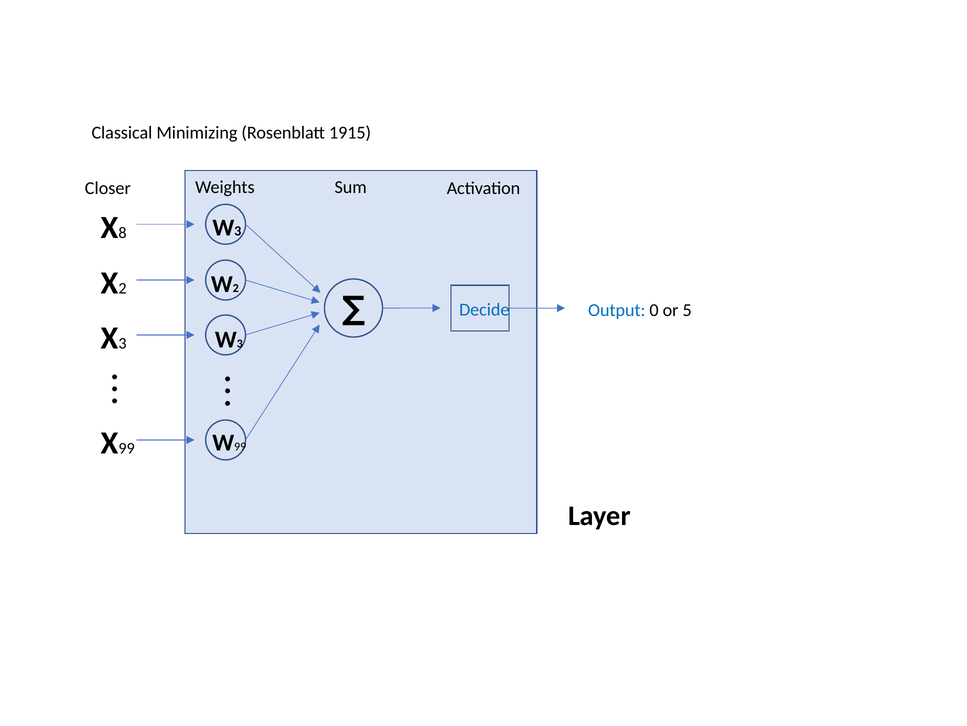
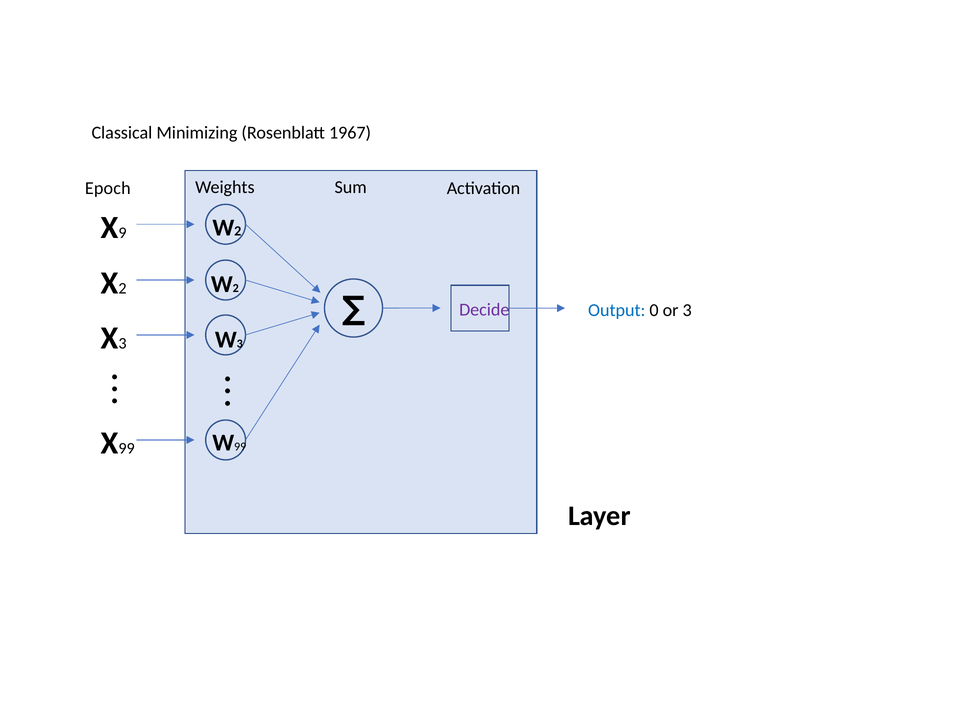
1915: 1915 -> 1967
Closer: Closer -> Epoch
8: 8 -> 9
3 at (238, 231): 3 -> 2
Decide colour: blue -> purple
or 5: 5 -> 3
